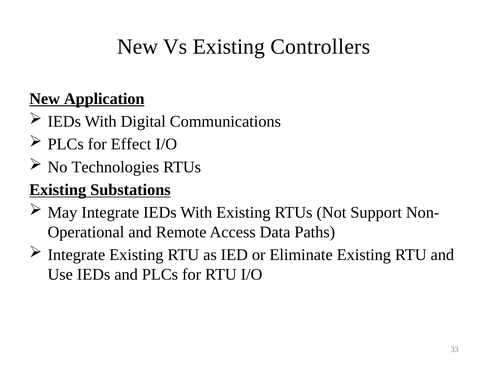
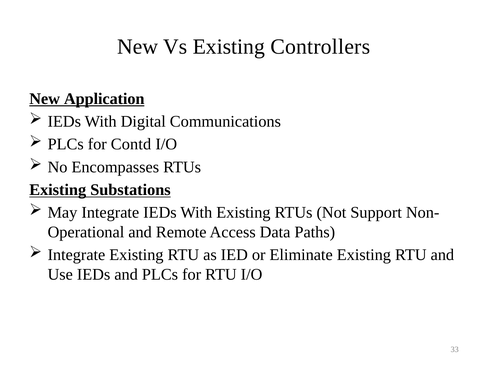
Effect: Effect -> Contd
Technologies: Technologies -> Encompasses
